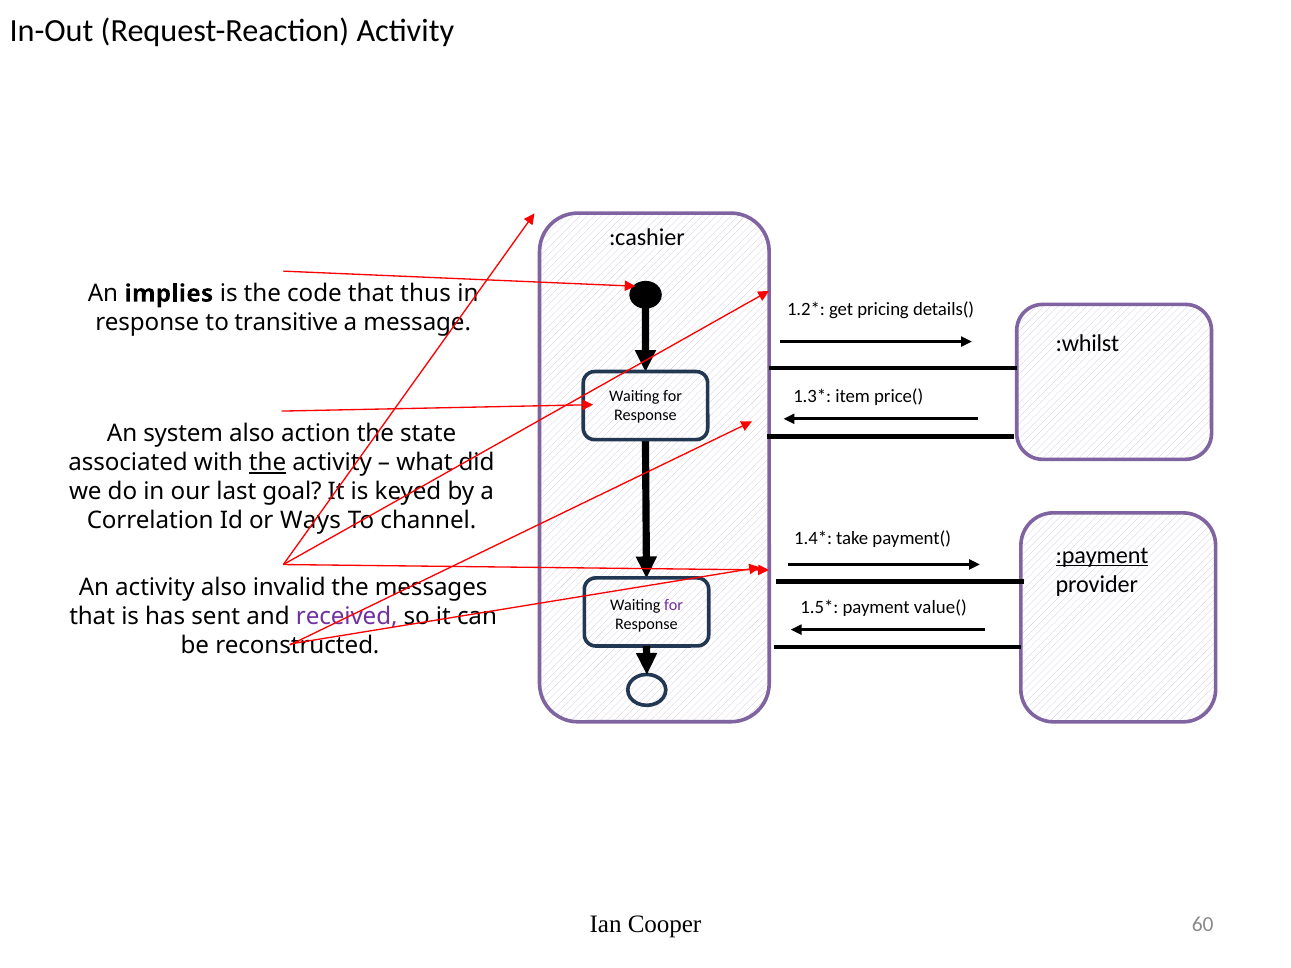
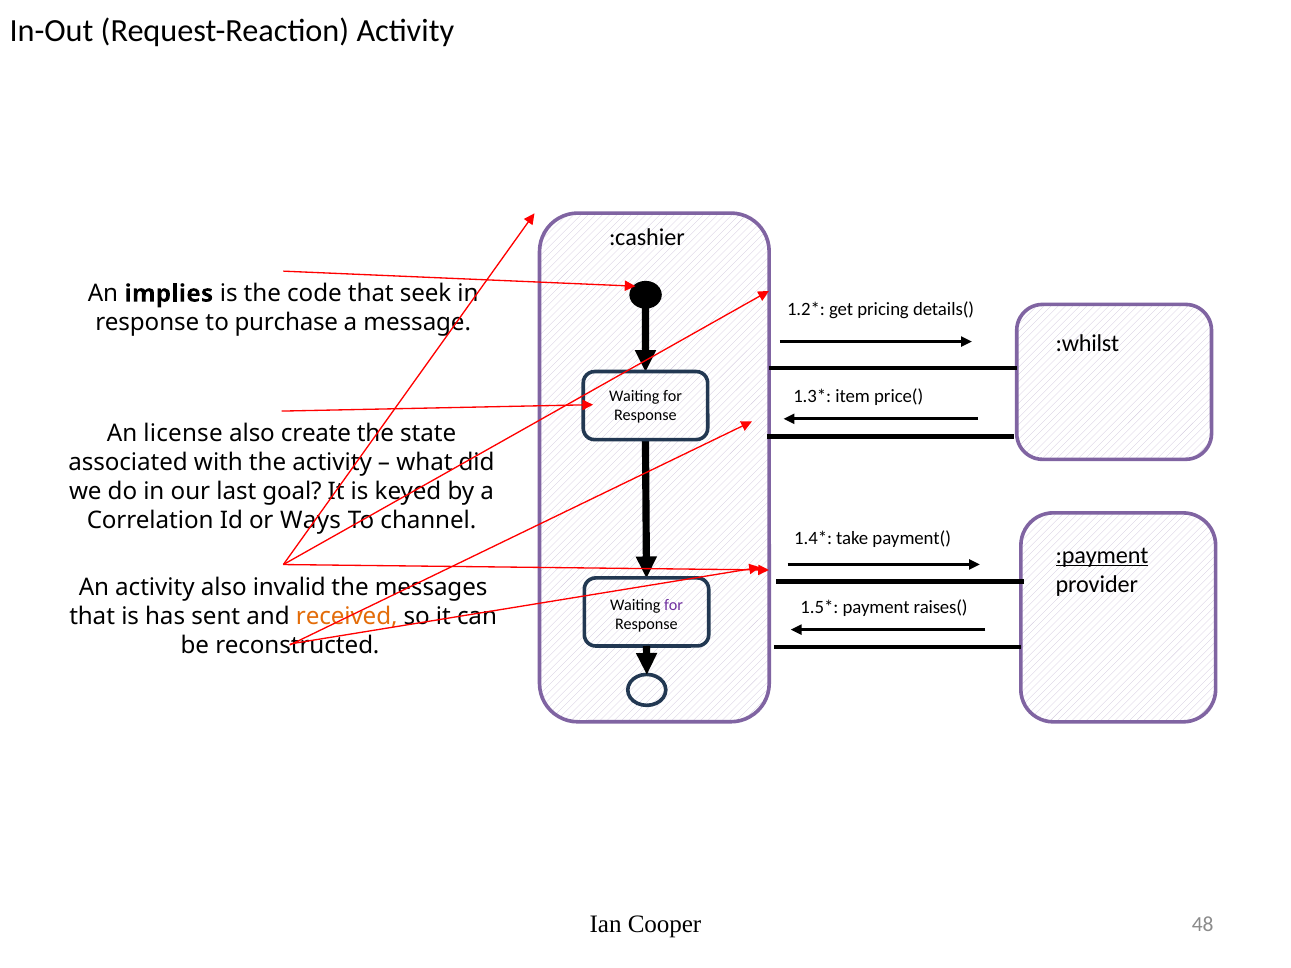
thus: thus -> seek
transitive: transitive -> purchase
system: system -> license
action: action -> create
the at (268, 463) underline: present -> none
value(: value( -> raises(
received colour: purple -> orange
60: 60 -> 48
